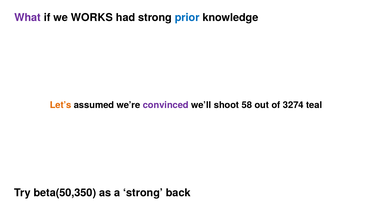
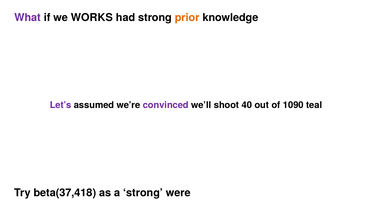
prior colour: blue -> orange
Let’s colour: orange -> purple
58: 58 -> 40
3274: 3274 -> 1090
beta(50,350: beta(50,350 -> beta(37,418
back: back -> were
